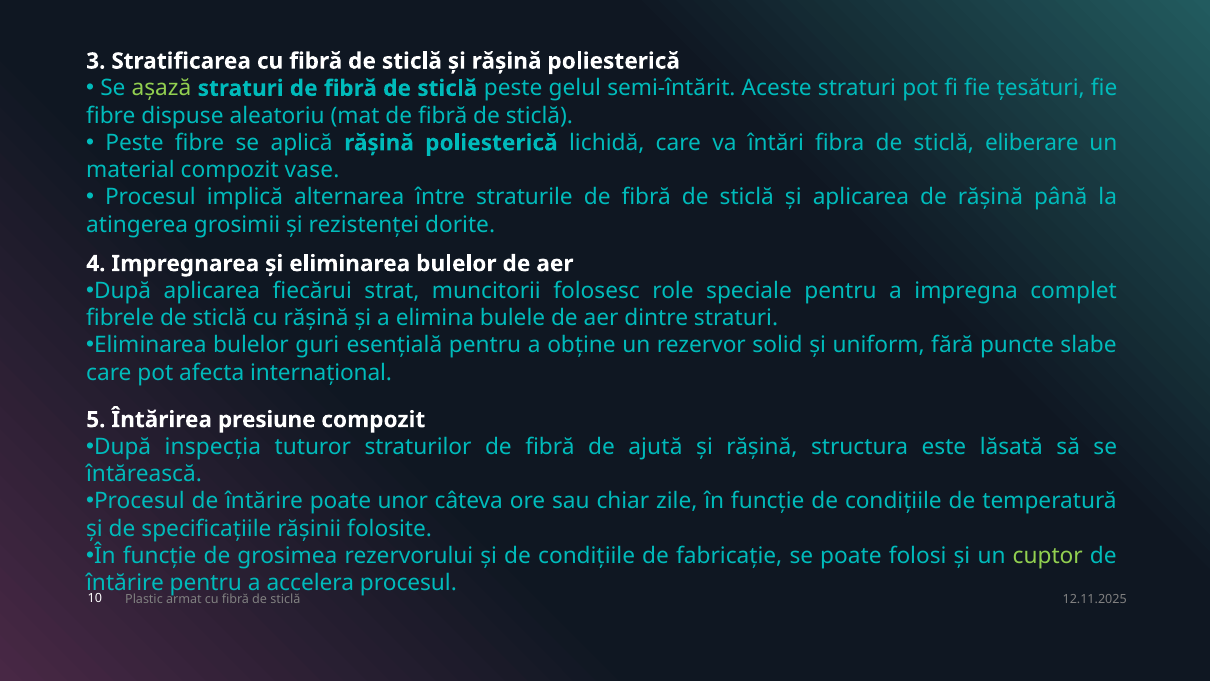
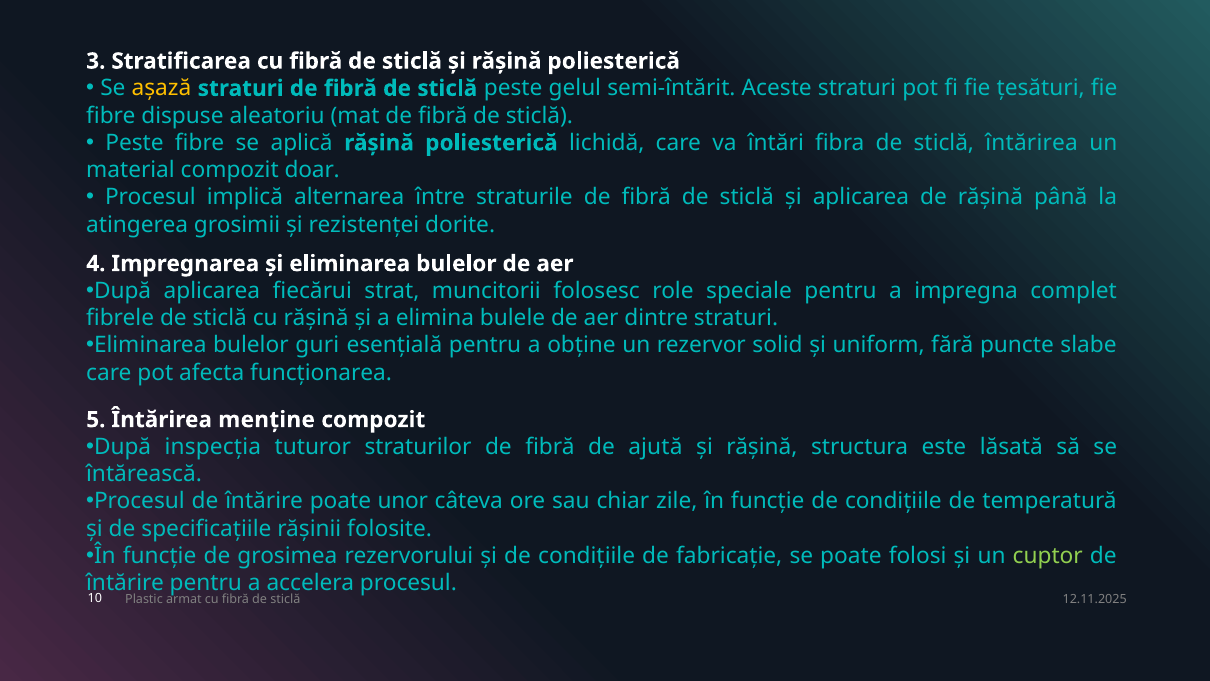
așază colour: light green -> yellow
sticlă eliberare: eliberare -> întărirea
vase: vase -> doar
internațional: internațional -> funcționarea
presiune: presiune -> menține
